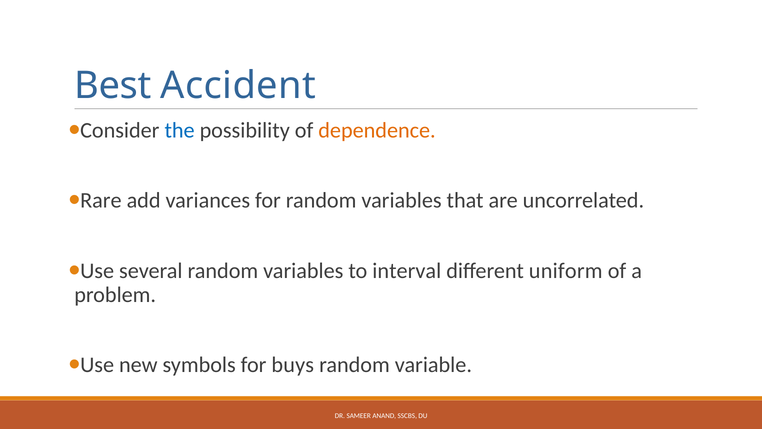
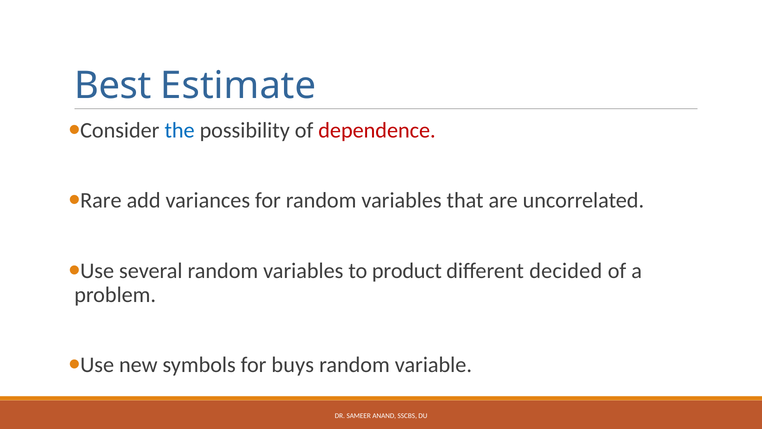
Accident: Accident -> Estimate
dependence colour: orange -> red
interval: interval -> product
uniform: uniform -> decided
